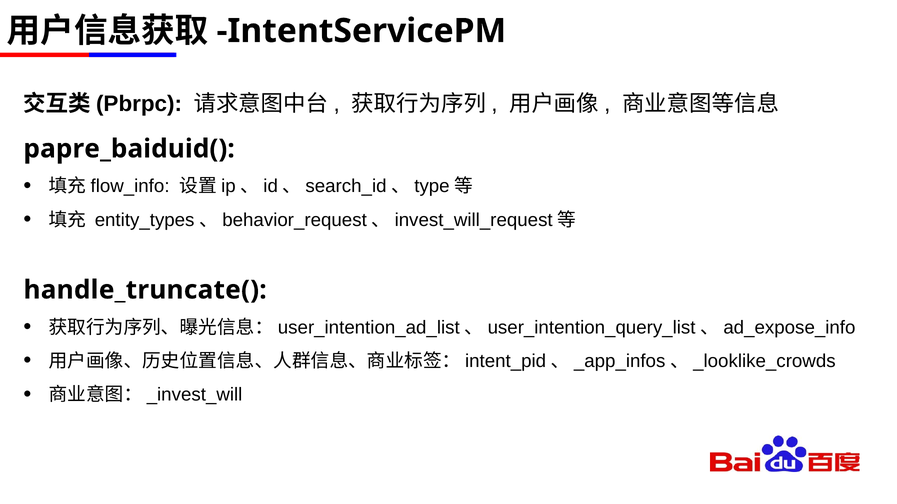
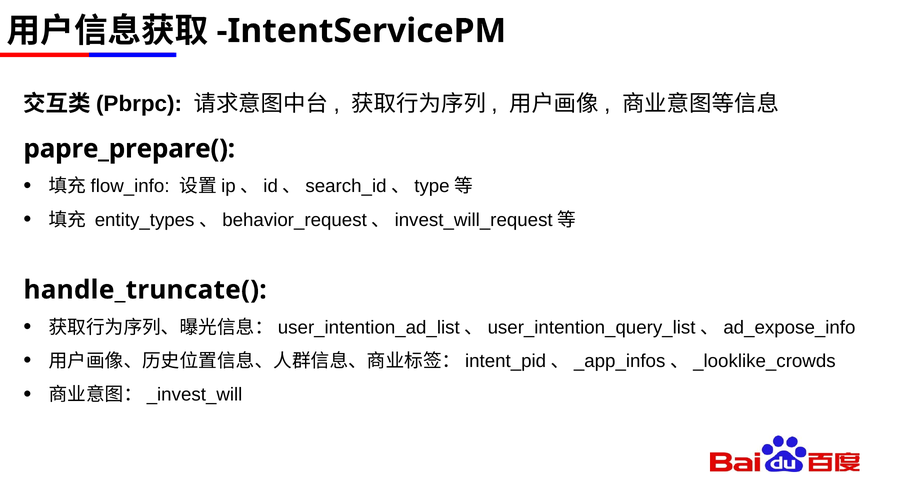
papre_baiduid(: papre_baiduid( -> papre_prepare(
